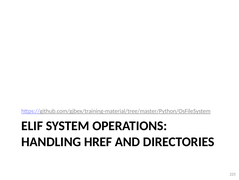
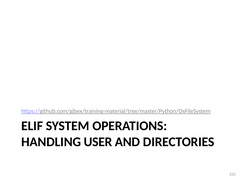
HREF: HREF -> USER
